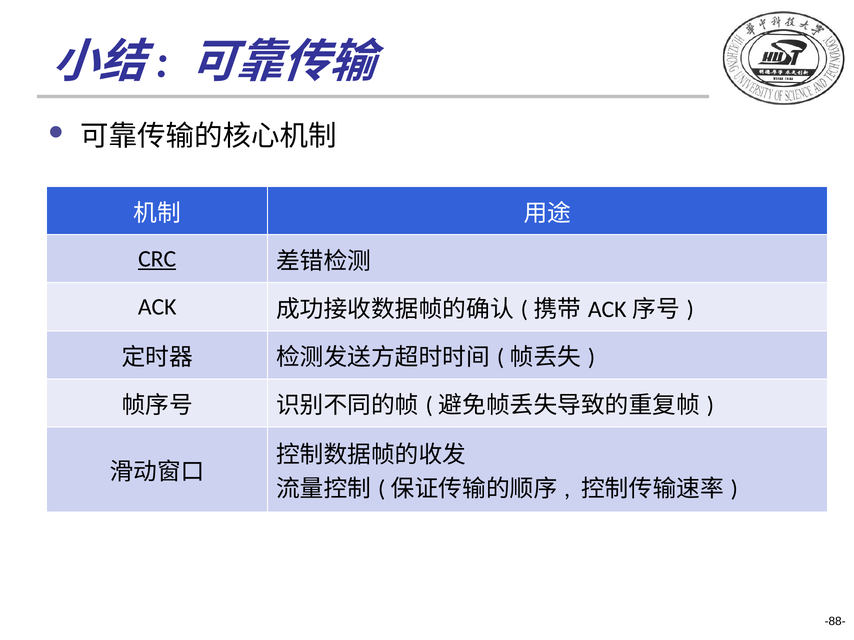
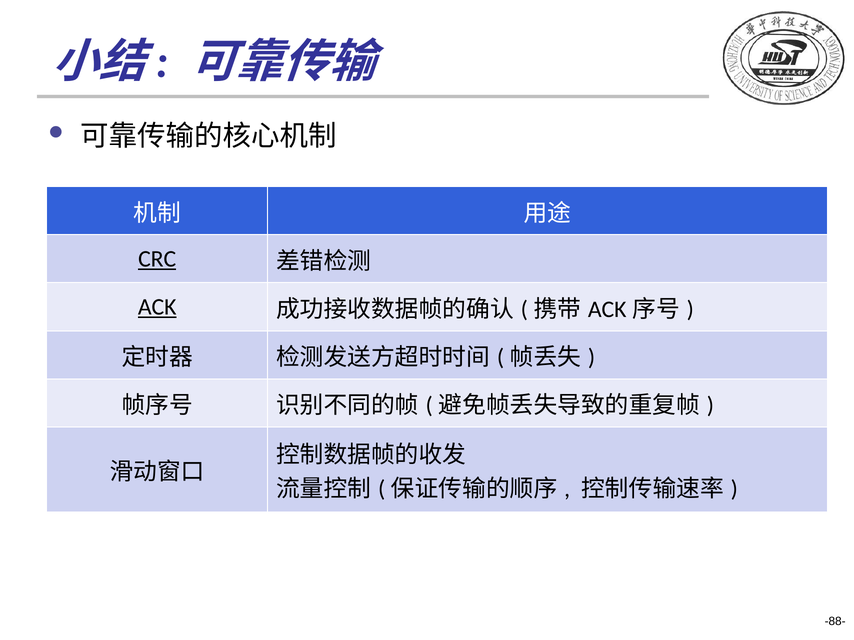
ACK underline: none -> present
